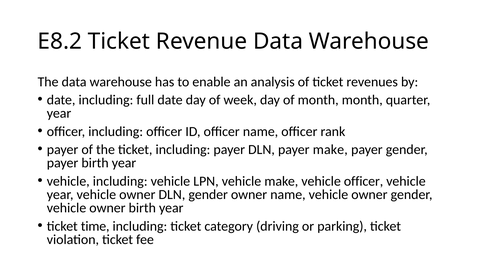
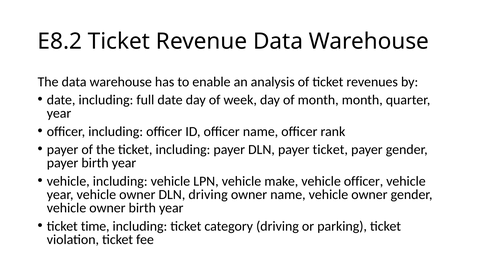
payer make: make -> ticket
DLN gender: gender -> driving
